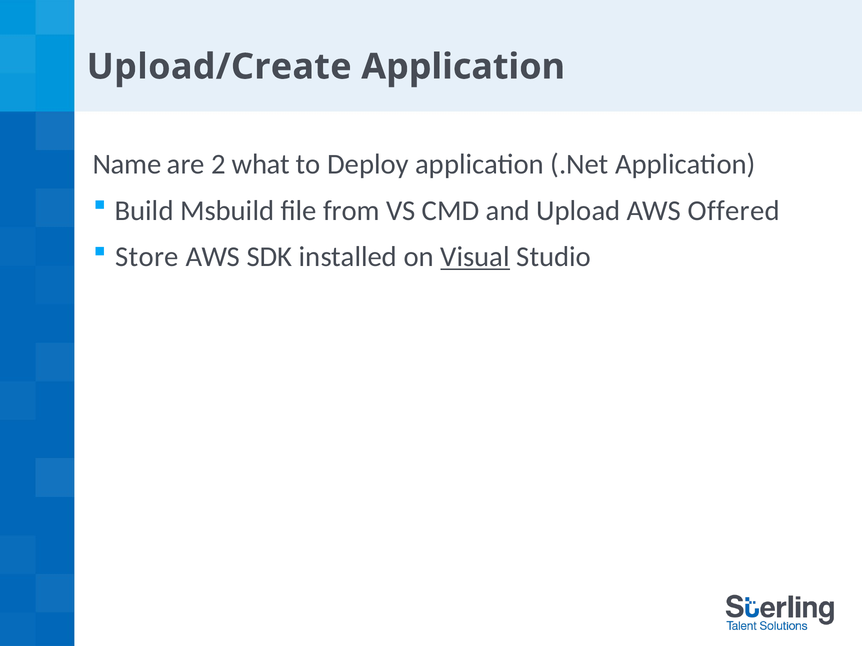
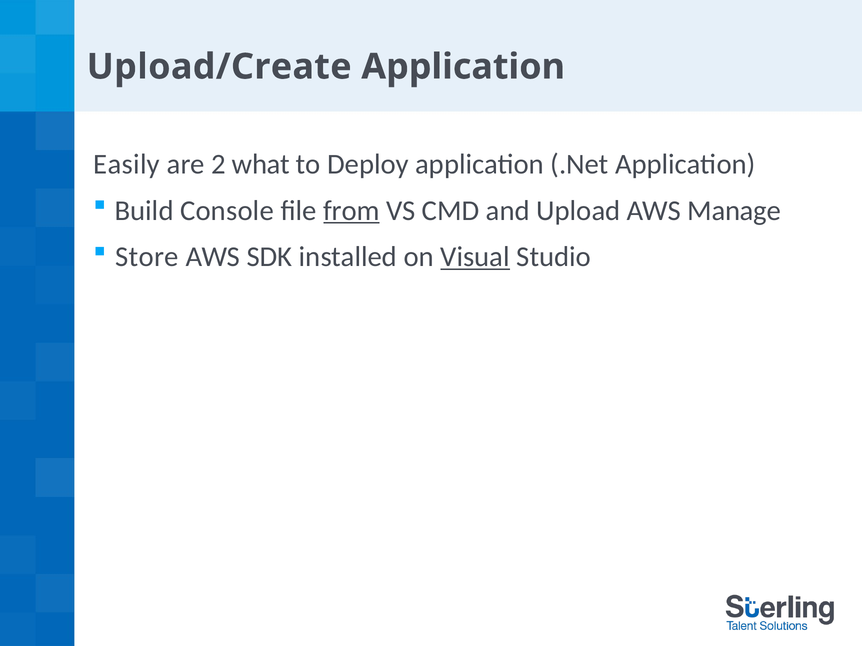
Name: Name -> Easily
Msbuild: Msbuild -> Console
from underline: none -> present
Offered: Offered -> Manage
